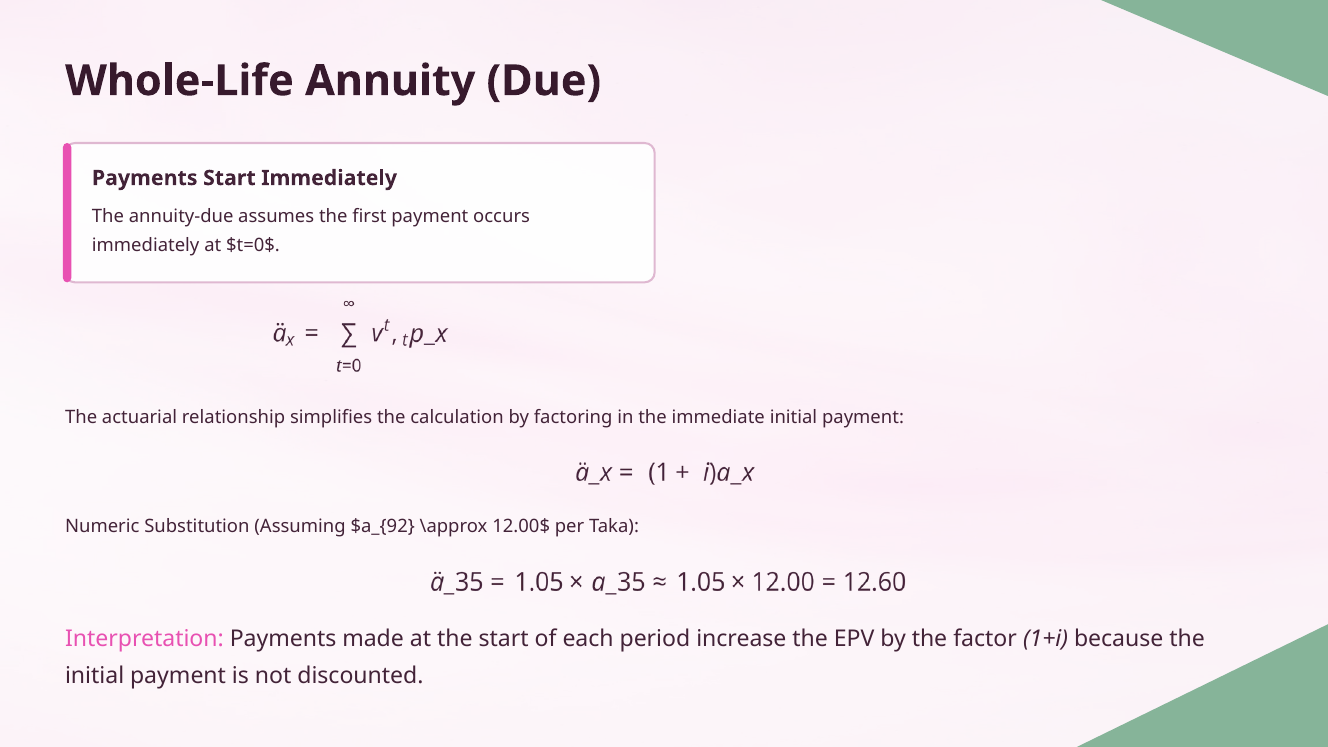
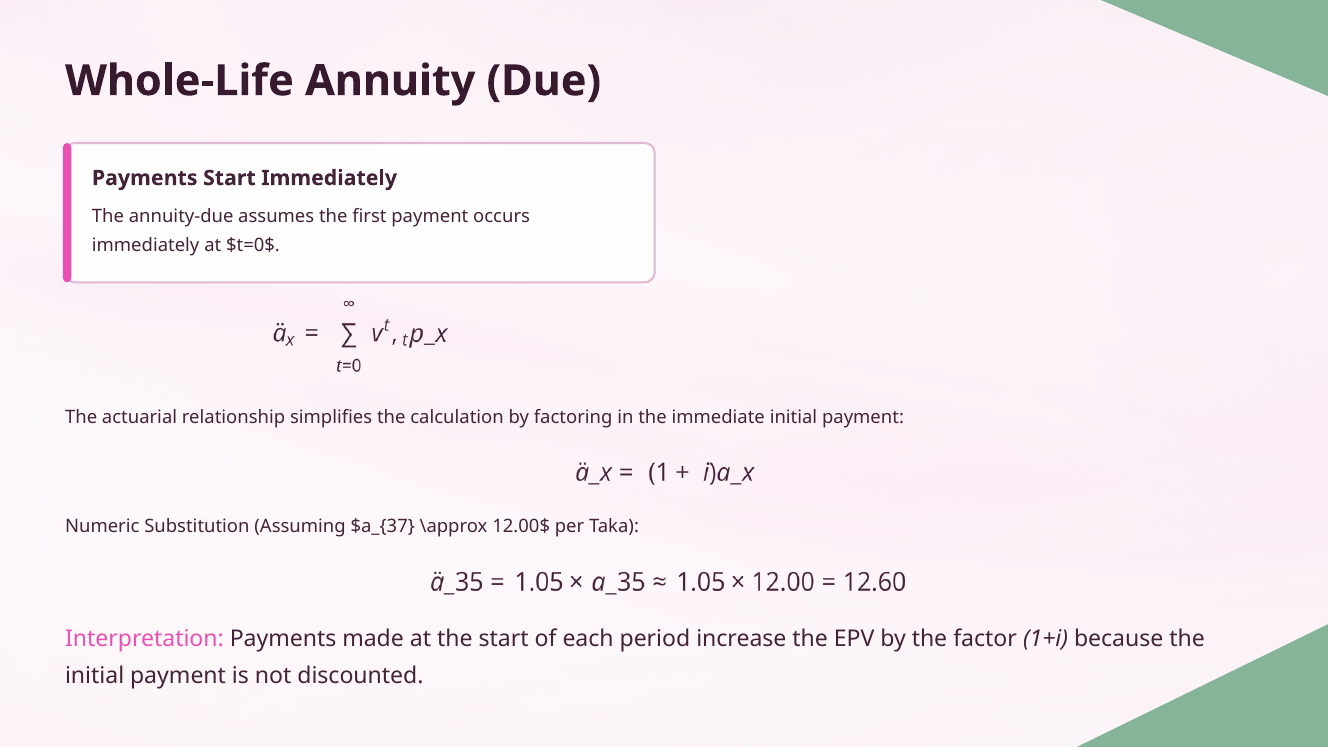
$a_{92: $a_{92 -> $a_{37
